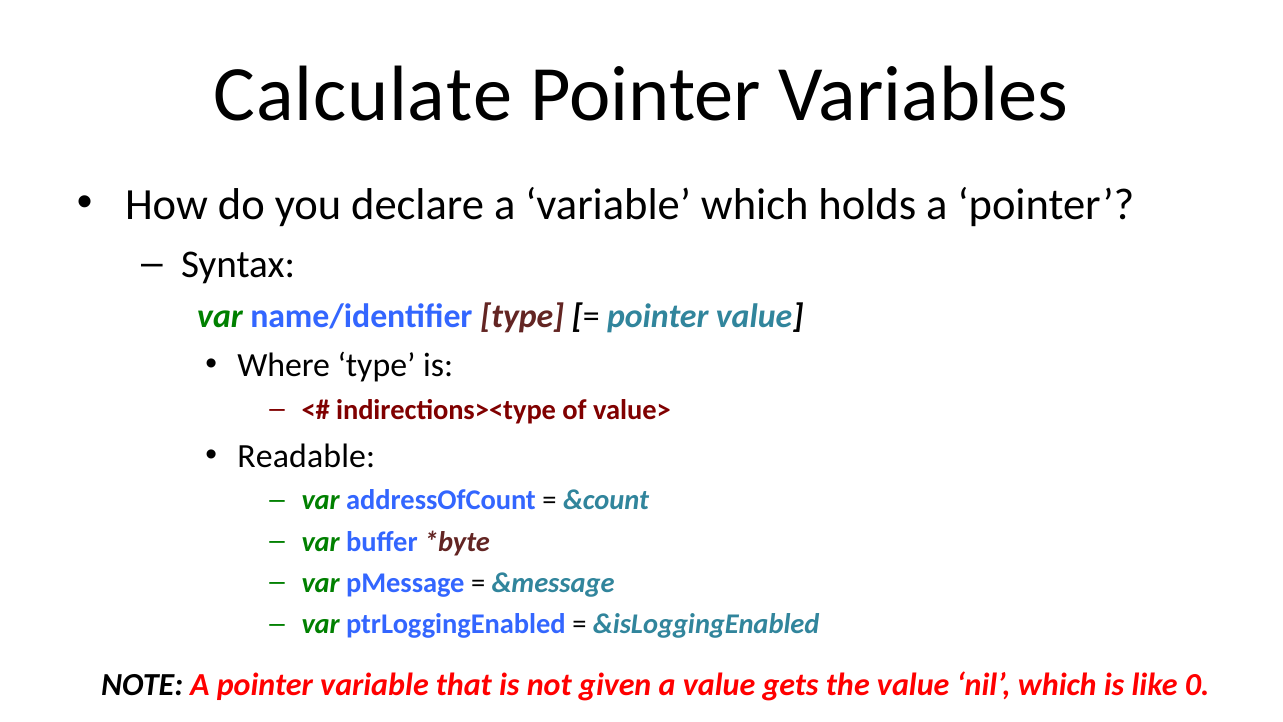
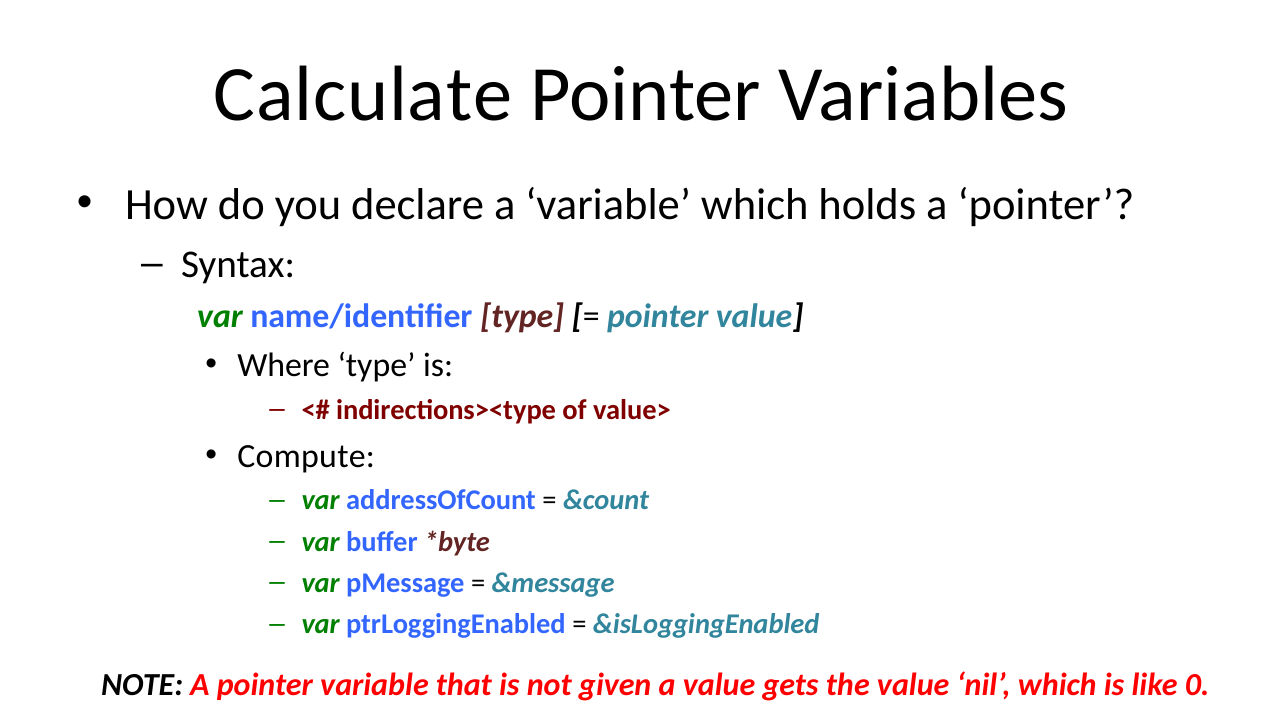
Readable: Readable -> Compute
